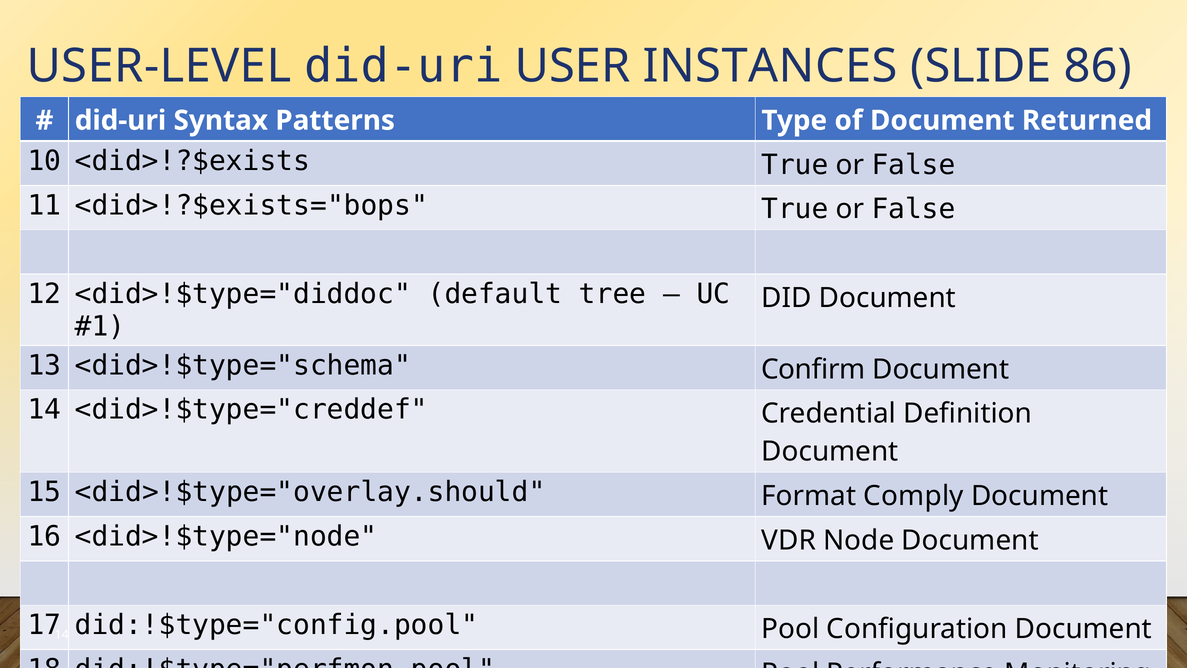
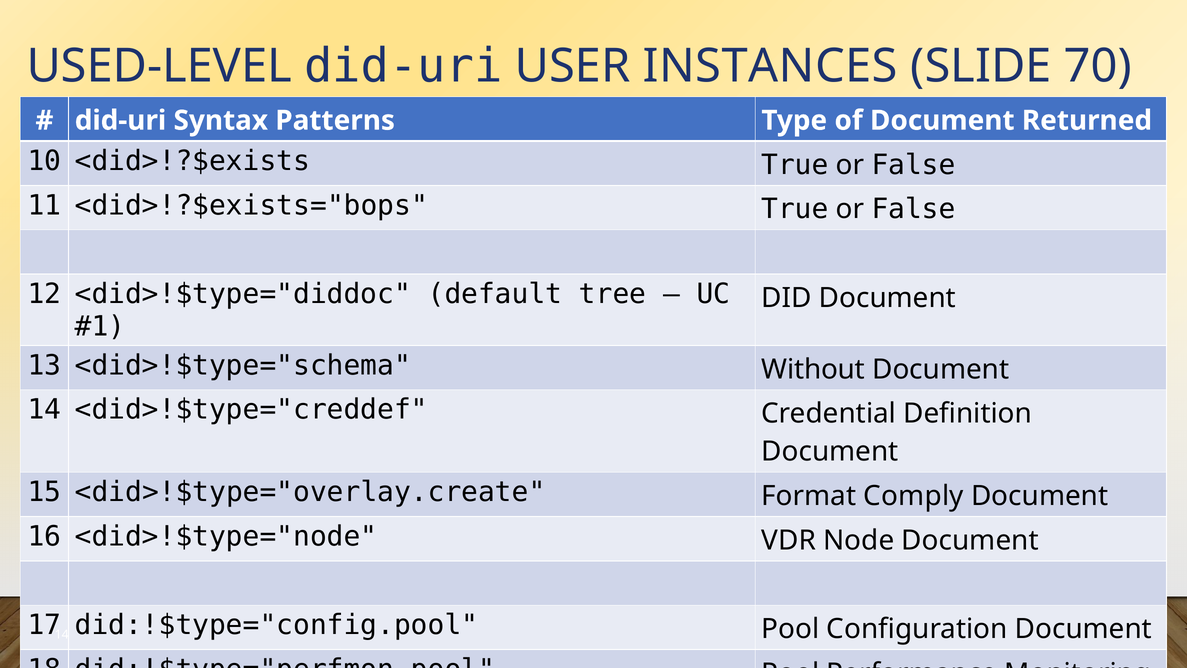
USER-LEVEL: USER-LEVEL -> USED-LEVEL
86: 86 -> 70
Confirm: Confirm -> Without
<did>!$type="overlay.should: <did>!$type="overlay.should -> <did>!$type="overlay.create
